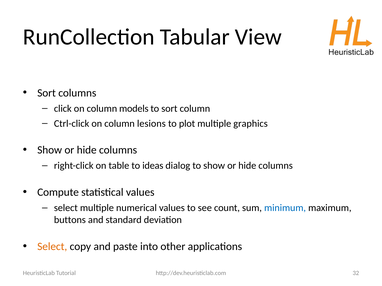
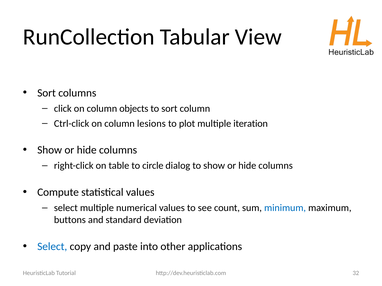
models: models -> objects
graphics: graphics -> iteration
ideas: ideas -> circle
Select at (52, 247) colour: orange -> blue
